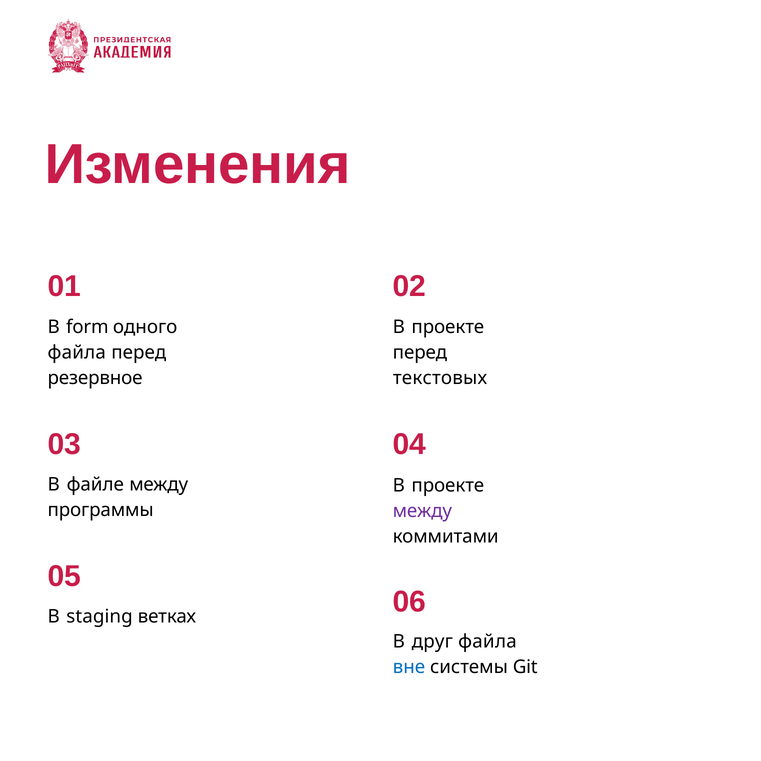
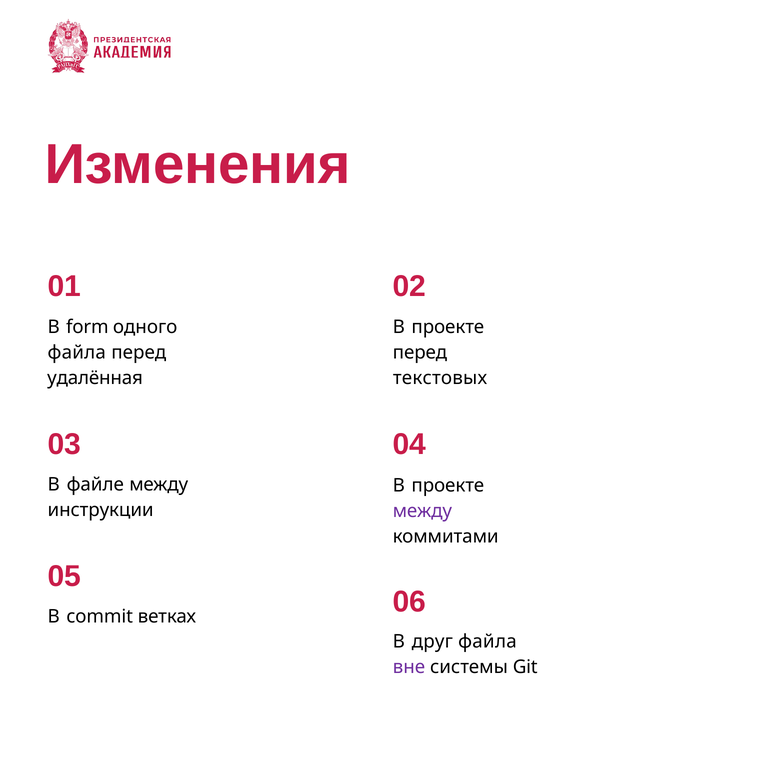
резервное: резервное -> удалённая
программы: программы -> инструкции
staging: staging -> commit
вне colour: blue -> purple
